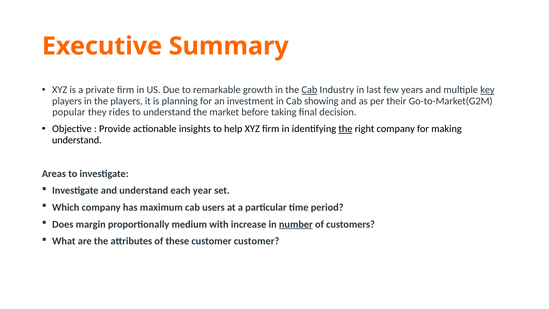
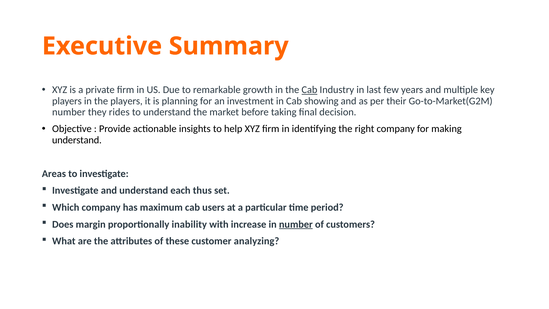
key underline: present -> none
popular at (69, 112): popular -> number
the at (345, 129) underline: present -> none
year: year -> thus
medium: medium -> inability
customer customer: customer -> analyzing
